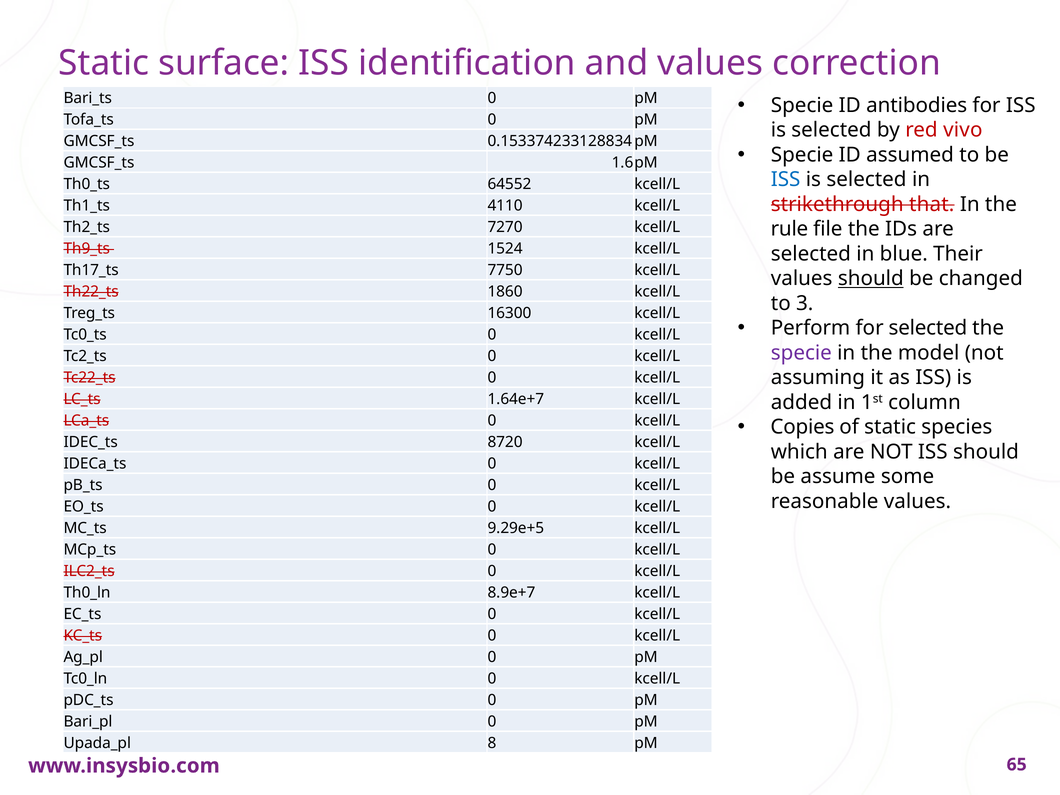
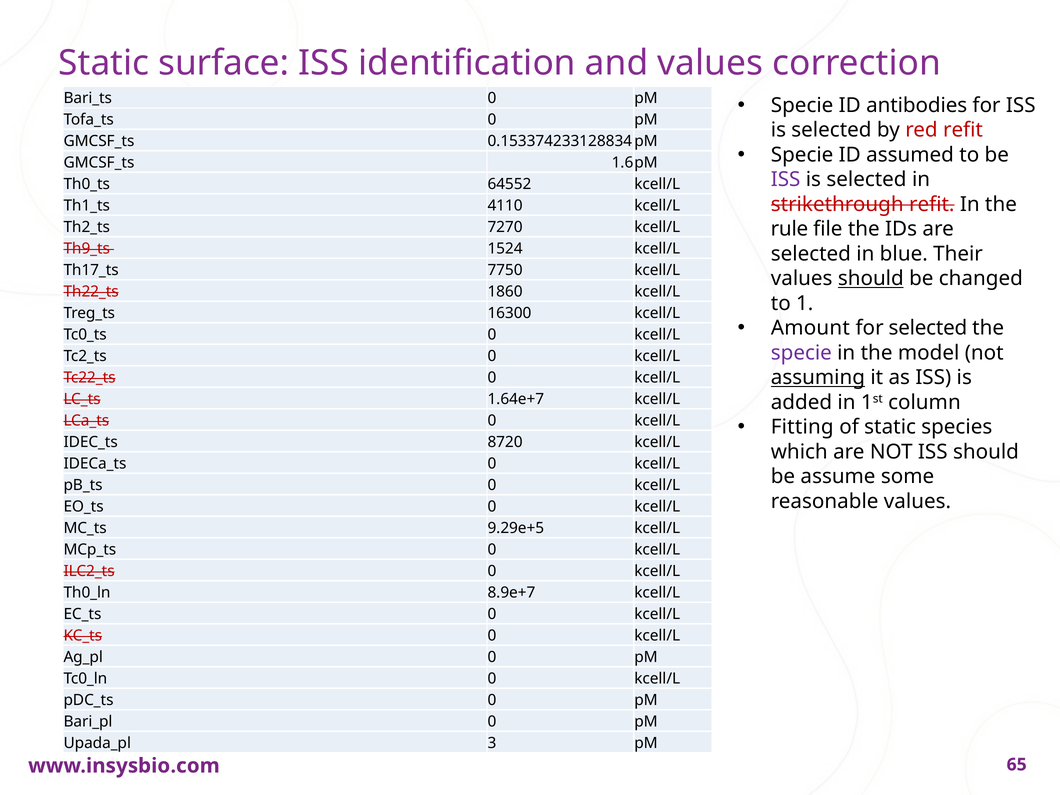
red vivo: vivo -> refit
ISS at (786, 180) colour: blue -> purple
strikethrough that: that -> refit
3: 3 -> 1
Perform: Perform -> Amount
assuming underline: none -> present
Copies: Copies -> Fitting
8: 8 -> 3
